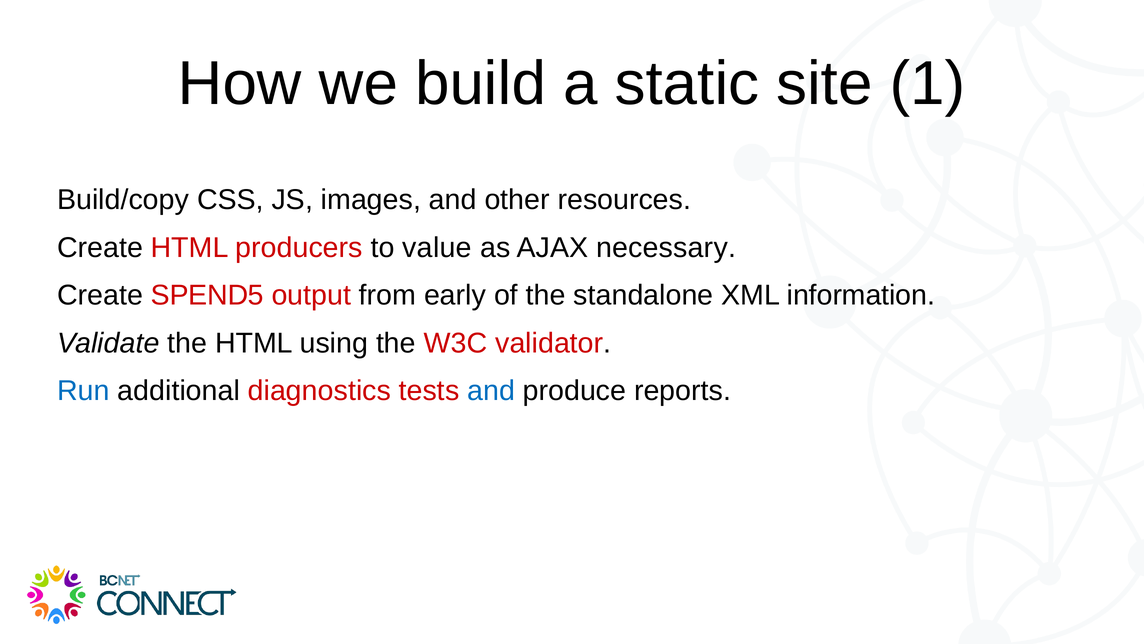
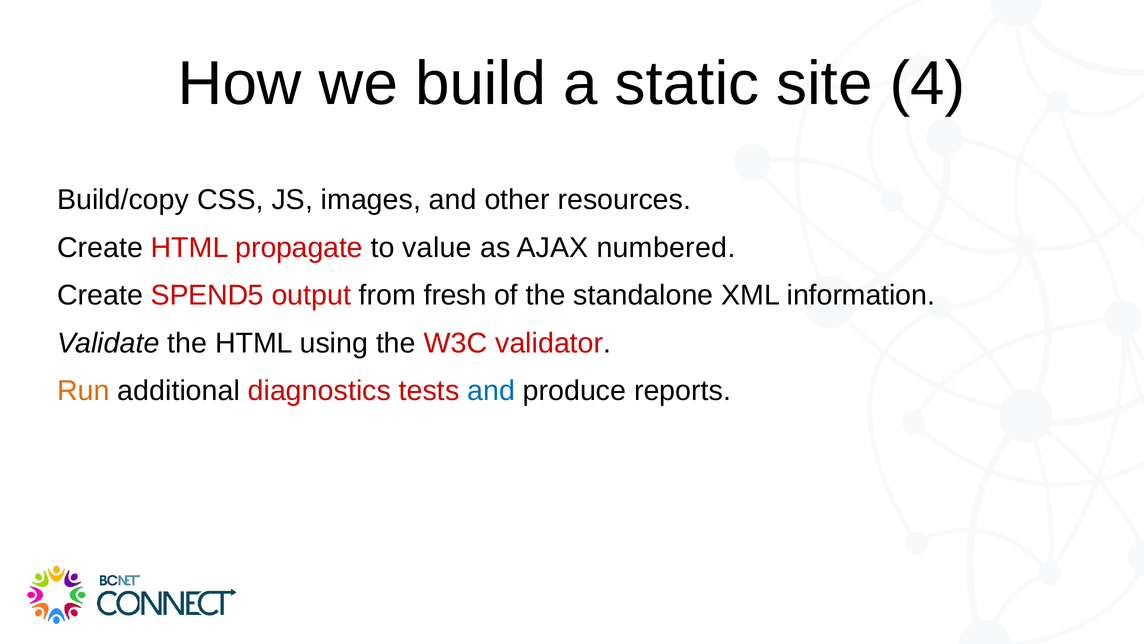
1: 1 -> 4
producers: producers -> propagate
necessary: necessary -> numbered
early: early -> fresh
Run colour: blue -> orange
